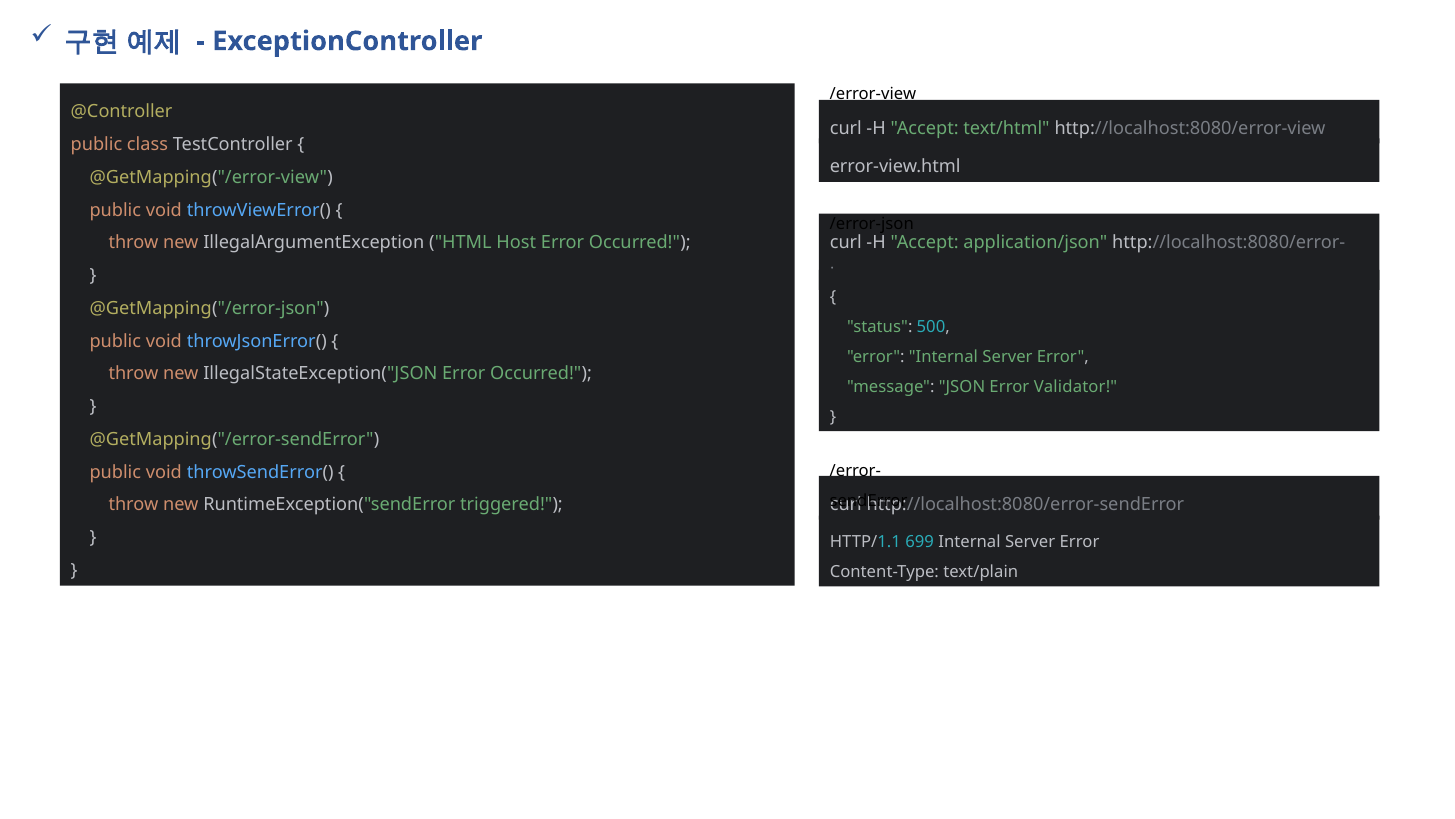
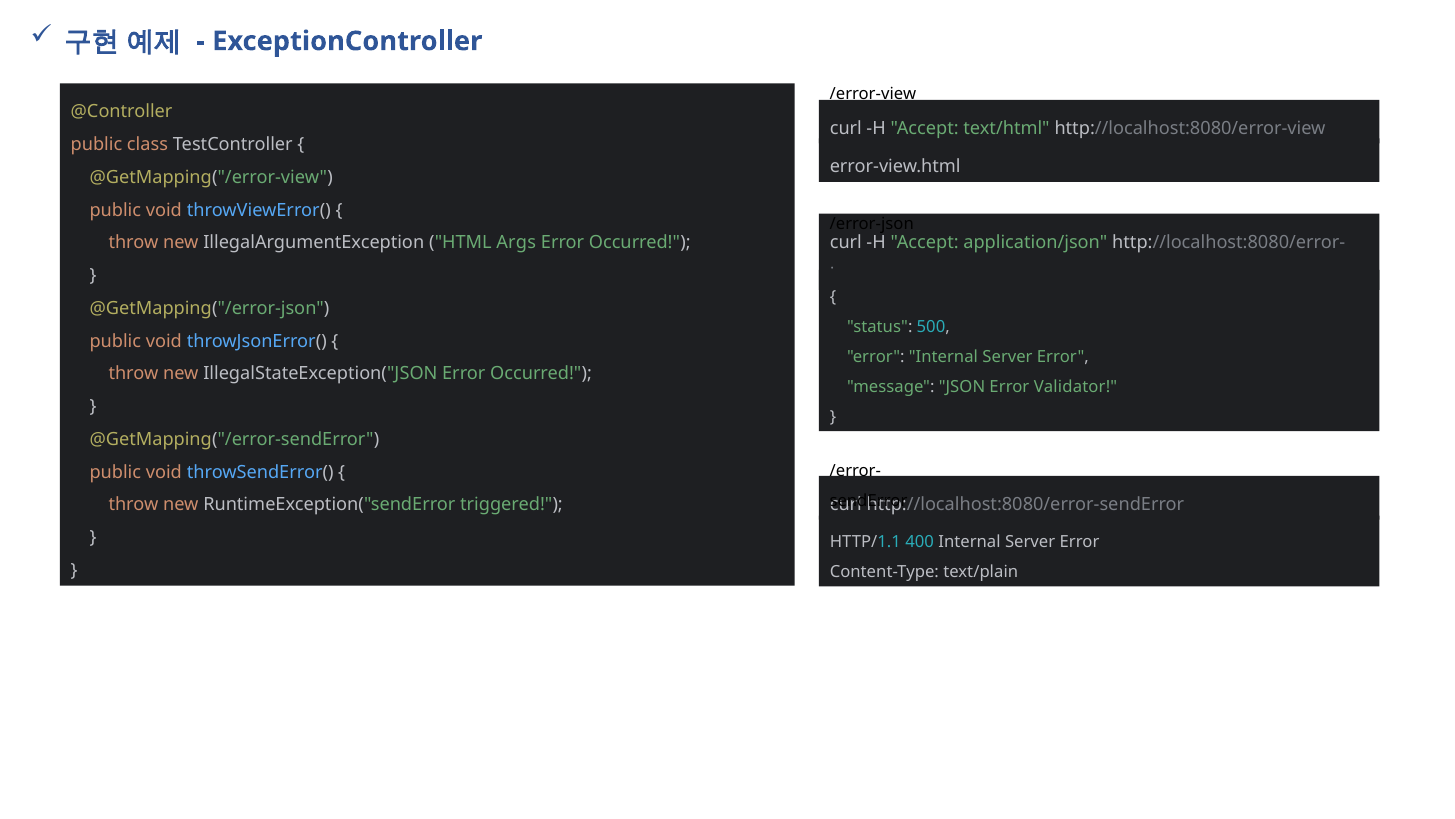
Host: Host -> Args
699: 699 -> 400
